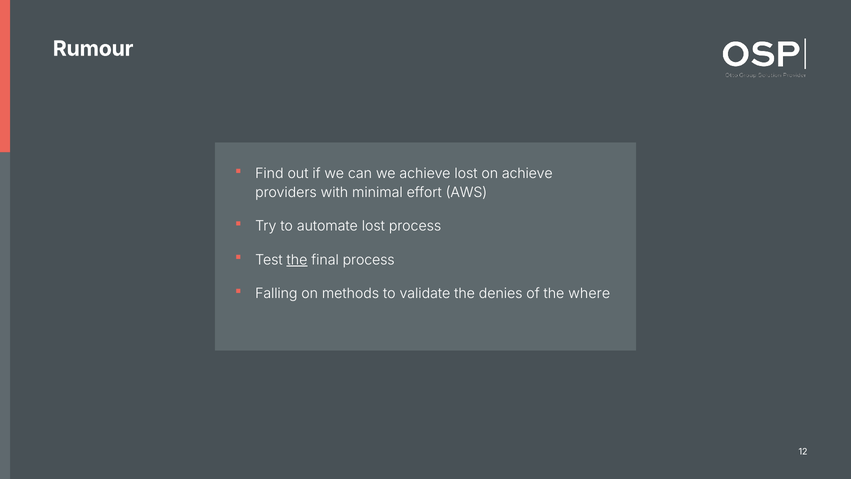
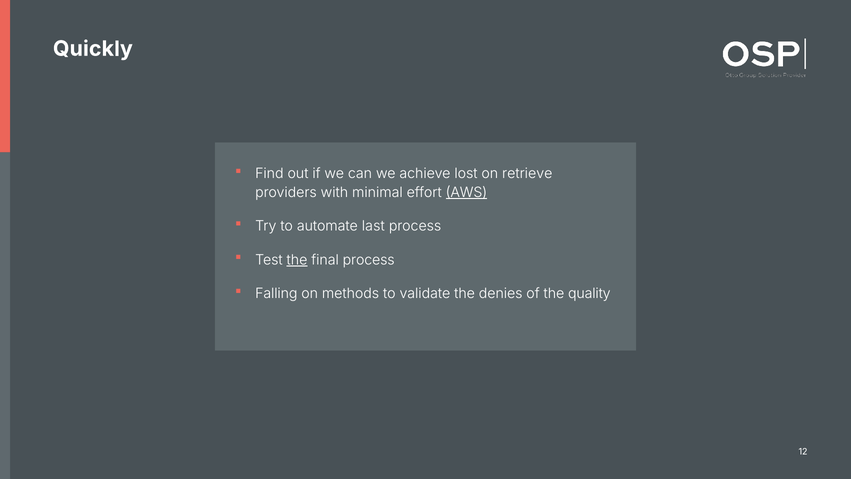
Rumour: Rumour -> Quickly
on achieve: achieve -> retrieve
AWS underline: none -> present
automate lost: lost -> last
where: where -> quality
